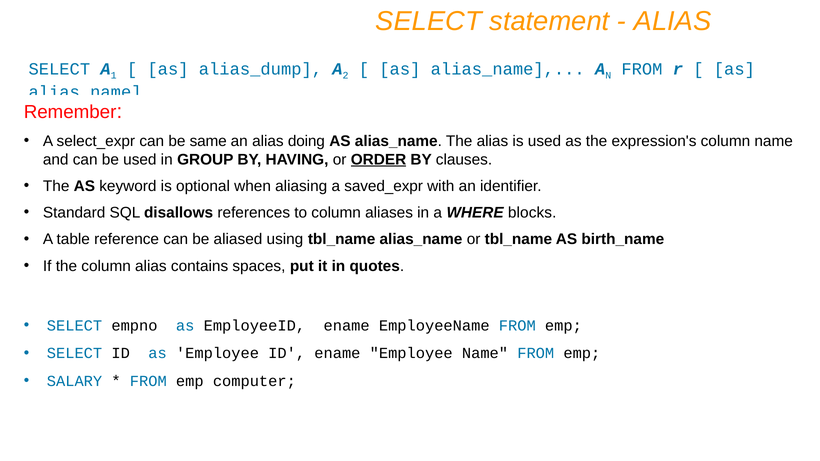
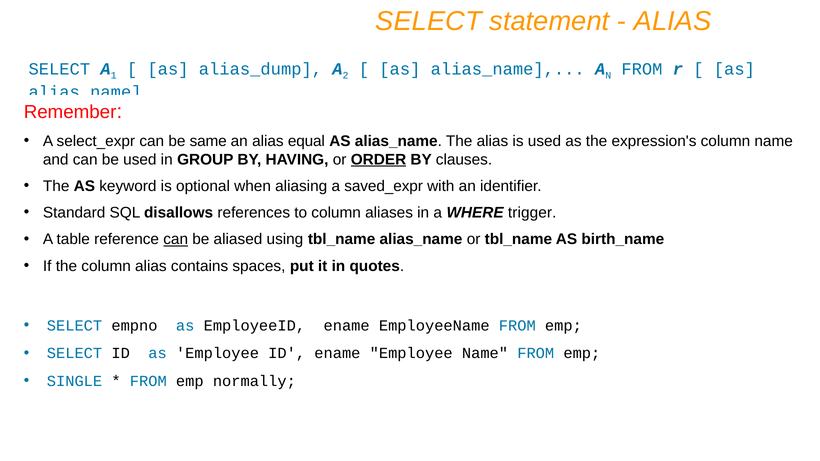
doing: doing -> equal
blocks: blocks -> trigger
can at (176, 239) underline: none -> present
SALARY: SALARY -> SINGLE
computer: computer -> normally
